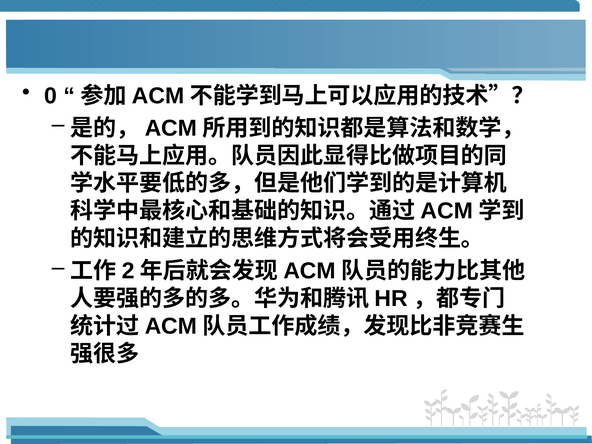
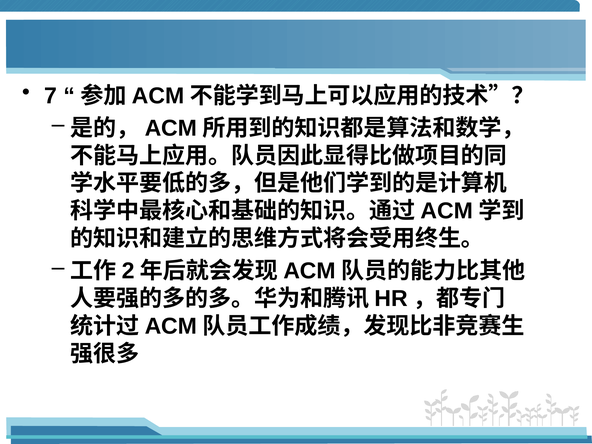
0: 0 -> 7
